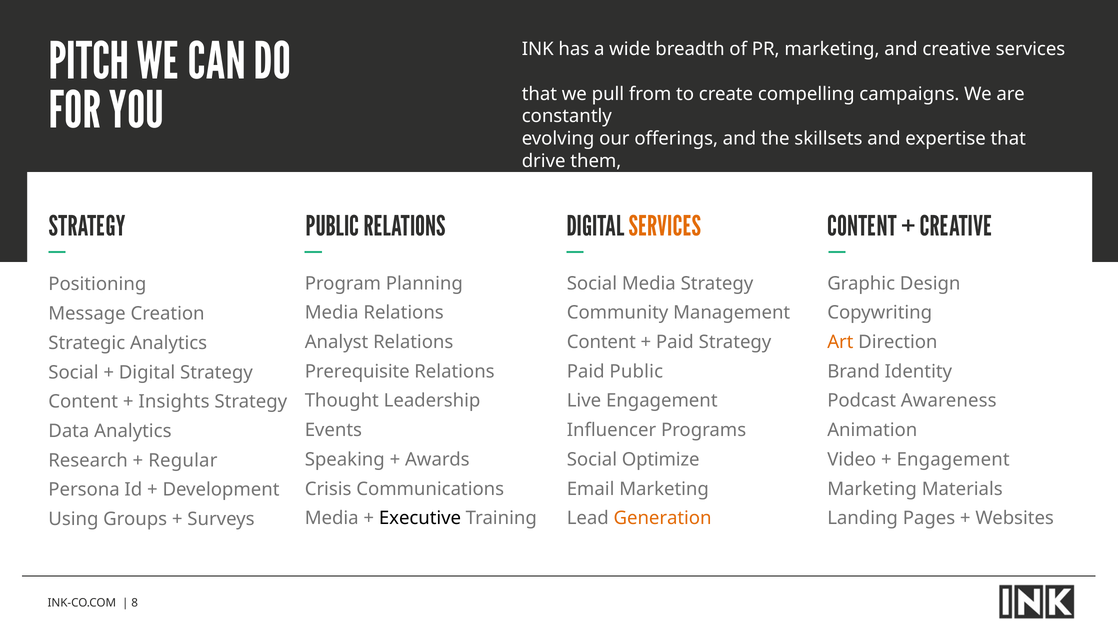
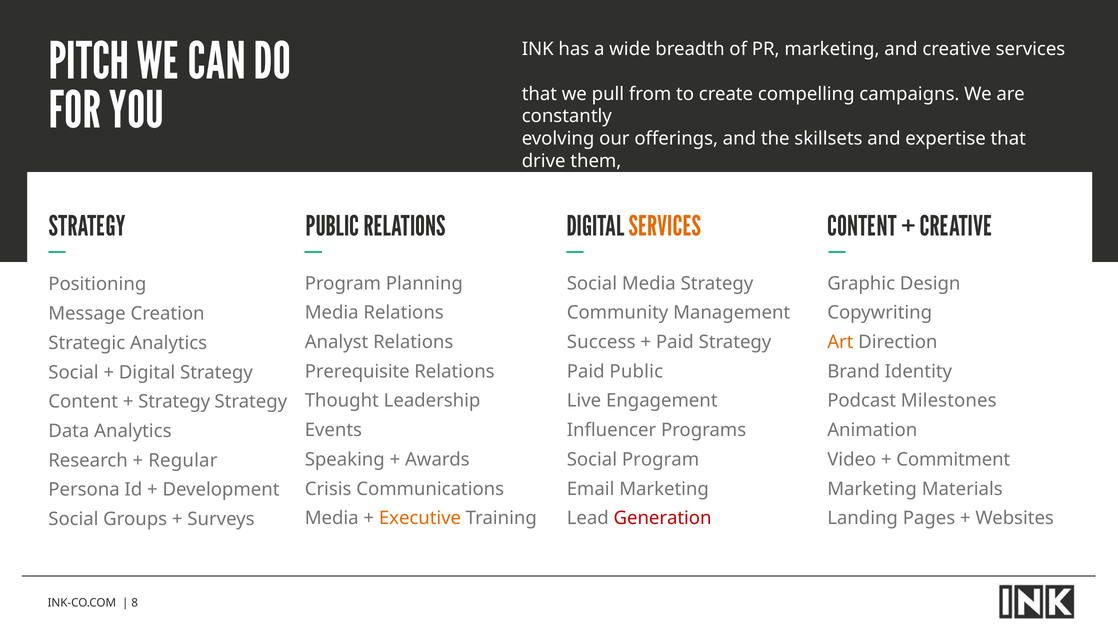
Content at (601, 342): Content -> Success
Awareness: Awareness -> Milestones
Insights at (174, 402): Insights -> Strategy
Social Optimize: Optimize -> Program
Engagement at (953, 459): Engagement -> Commitment
Executive colour: black -> orange
Generation colour: orange -> red
Using at (73, 519): Using -> Social
